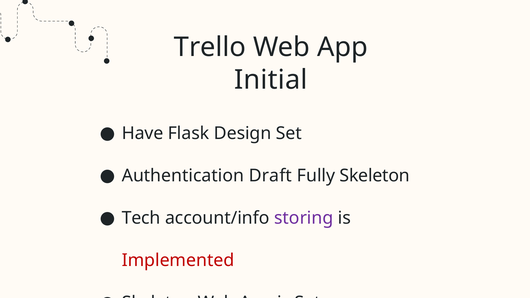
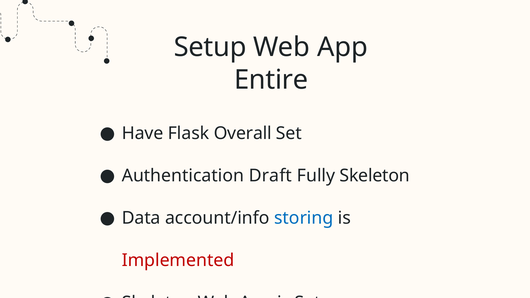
Trello at (210, 47): Trello -> Setup
Initial: Initial -> Entire
Design: Design -> Overall
Tech: Tech -> Data
storing colour: purple -> blue
